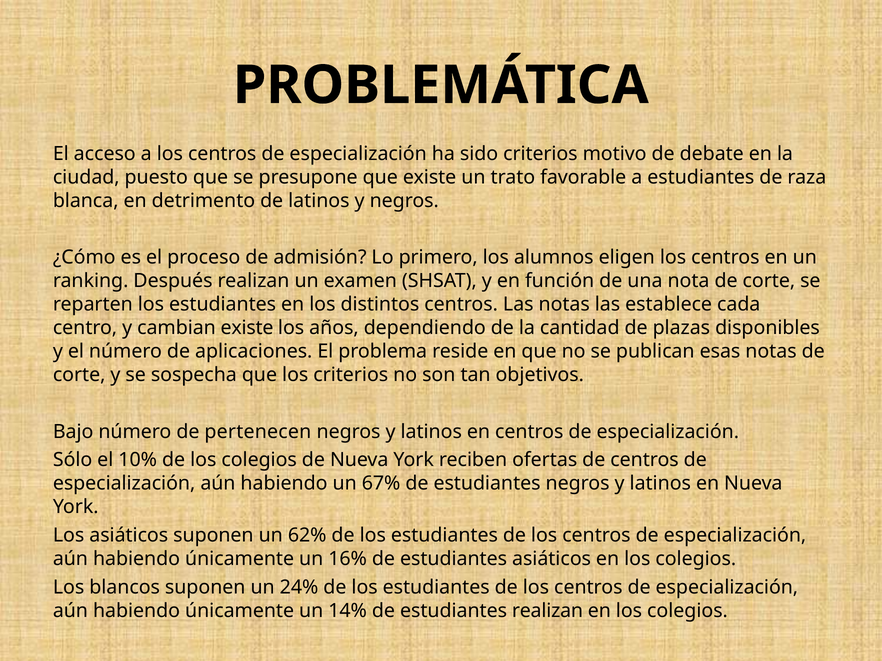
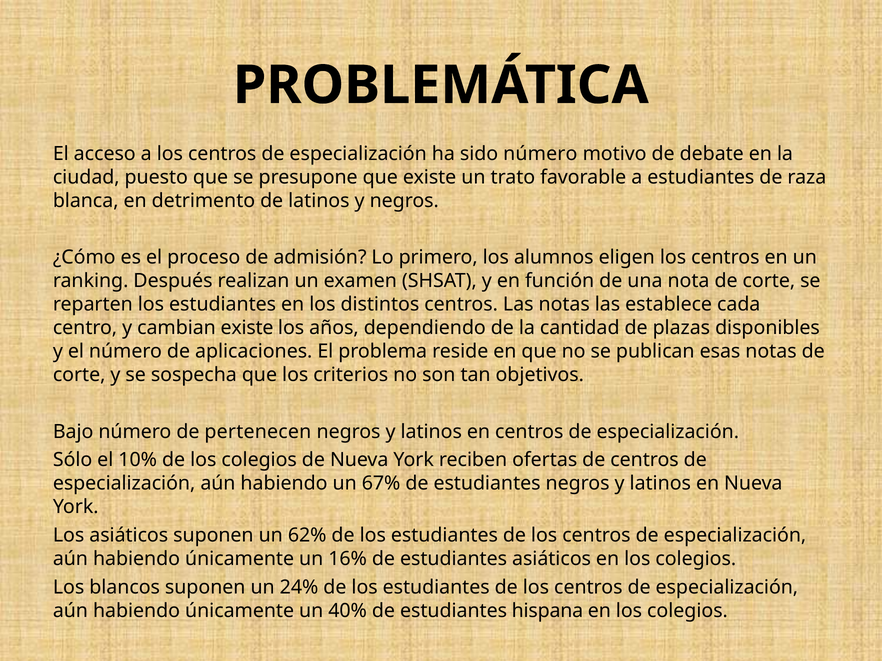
sido criterios: criterios -> número
14%: 14% -> 40%
estudiantes realizan: realizan -> hispana
